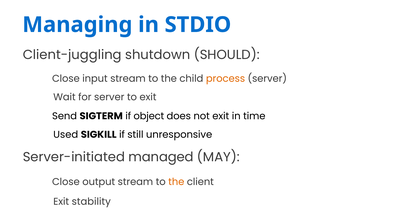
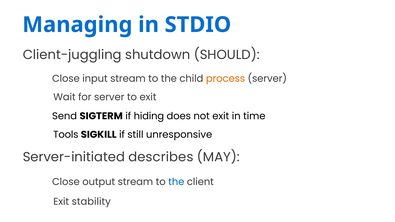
object: object -> hiding
Used: Used -> Tools
managed: managed -> describes
the at (176, 182) colour: orange -> blue
